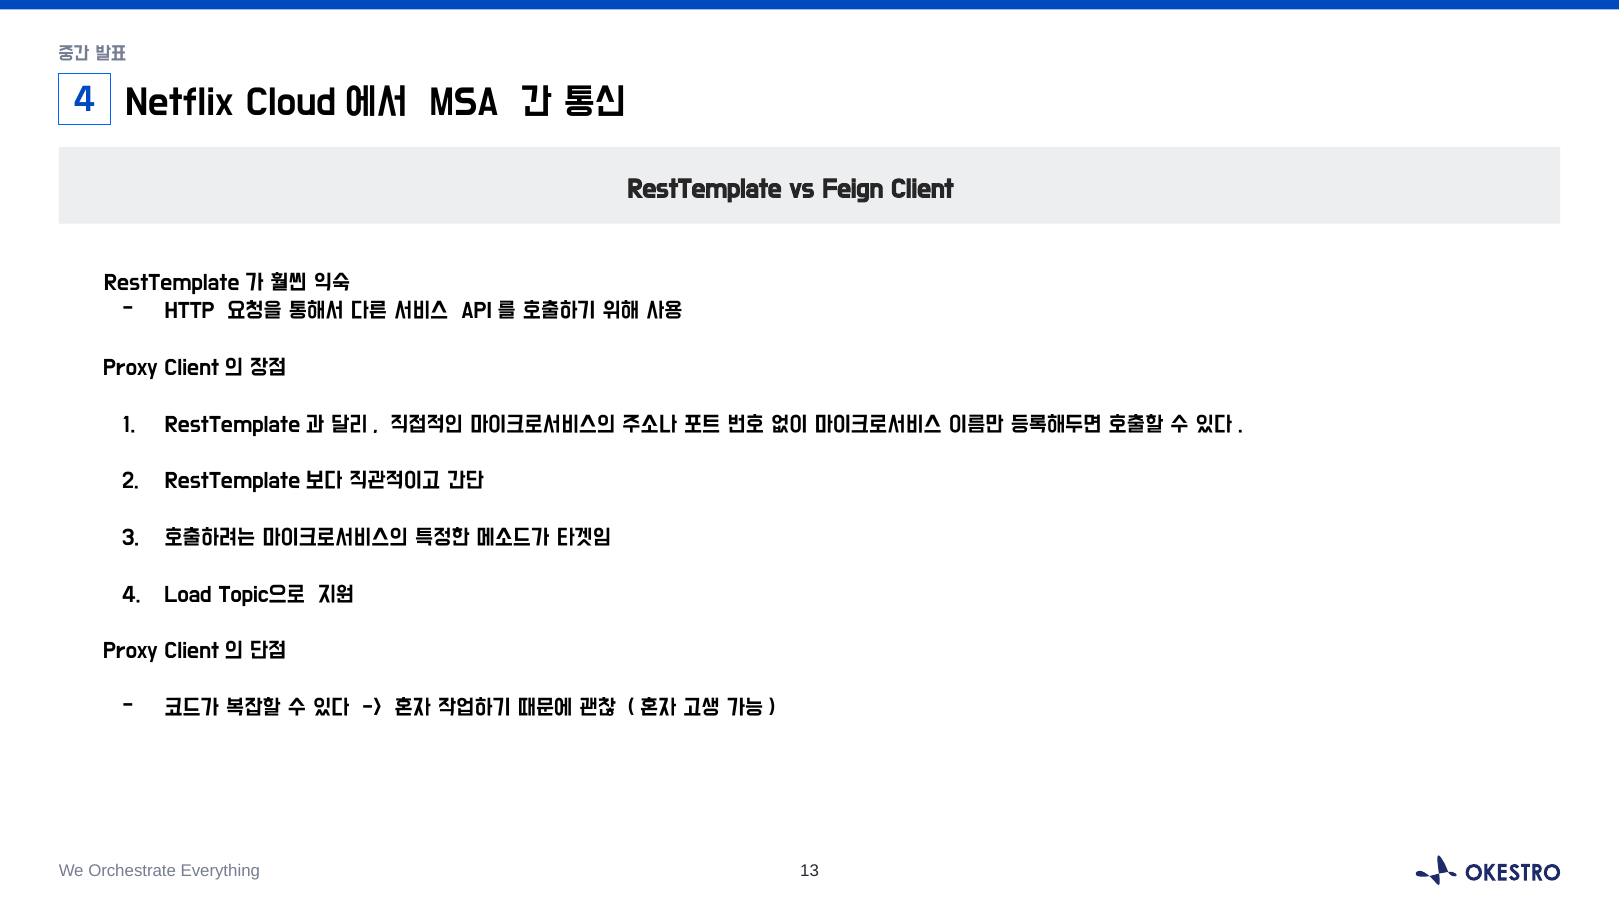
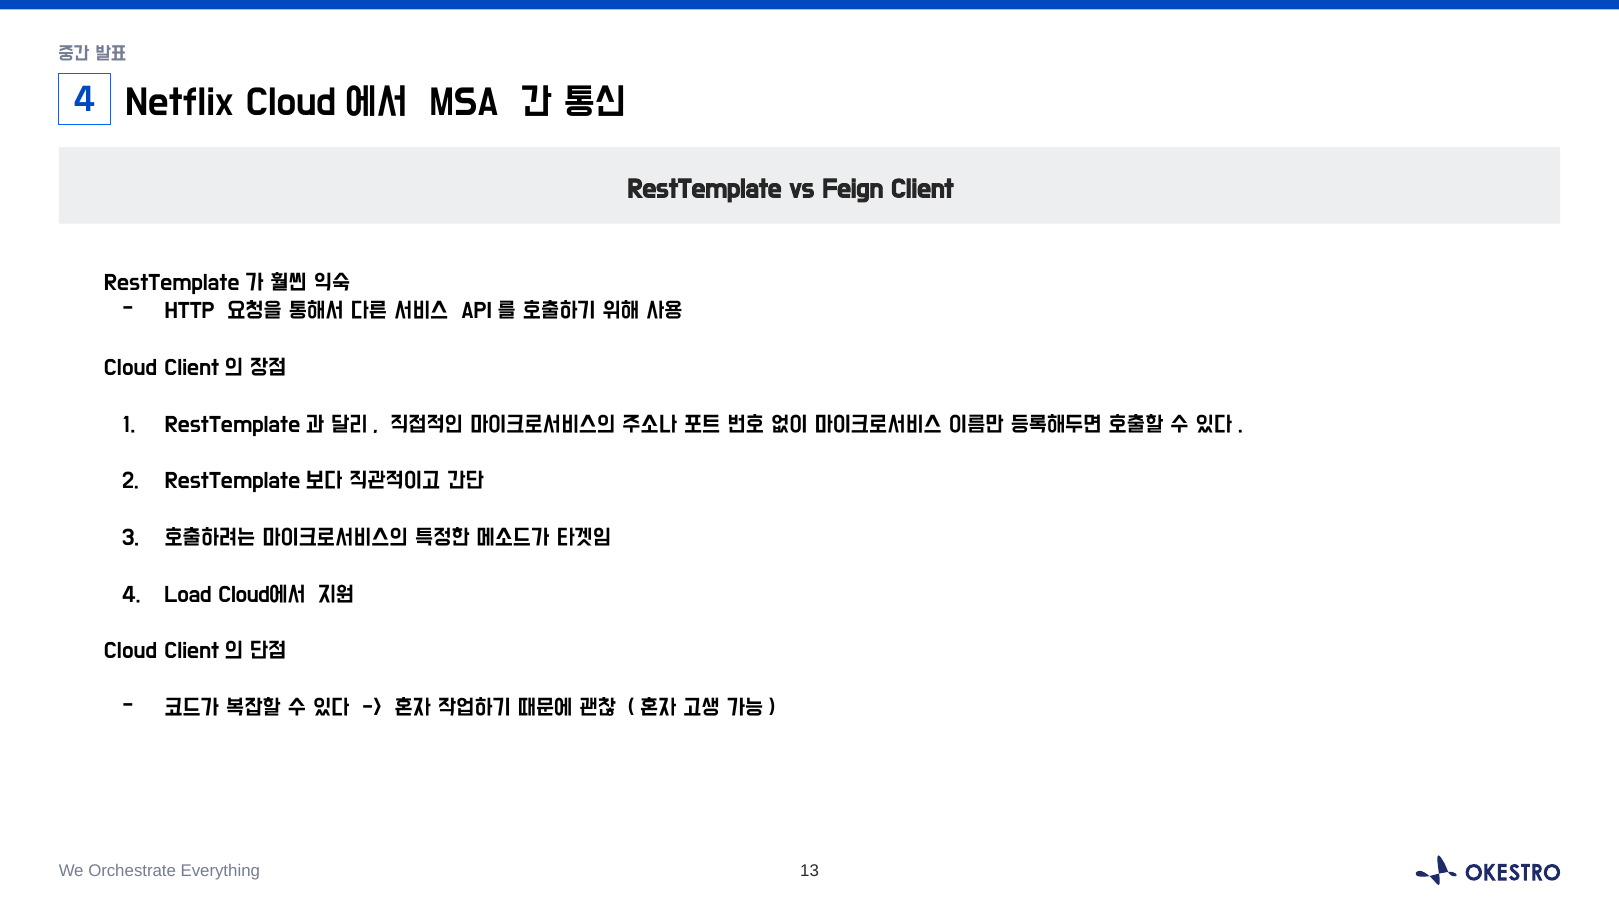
Proxy at (131, 367): Proxy -> Cloud
Load Topic으로: Topic으로 -> Cloud에서
Proxy at (131, 651): Proxy -> Cloud
